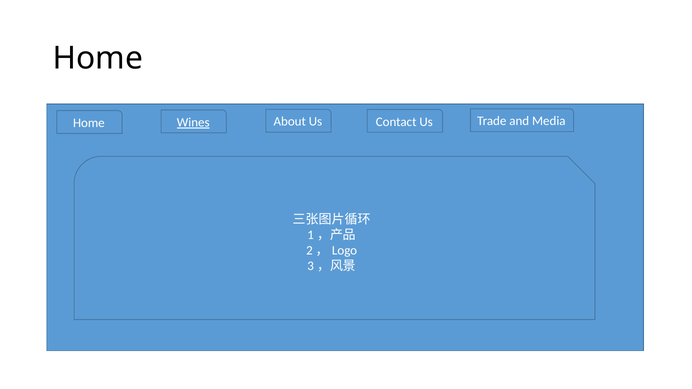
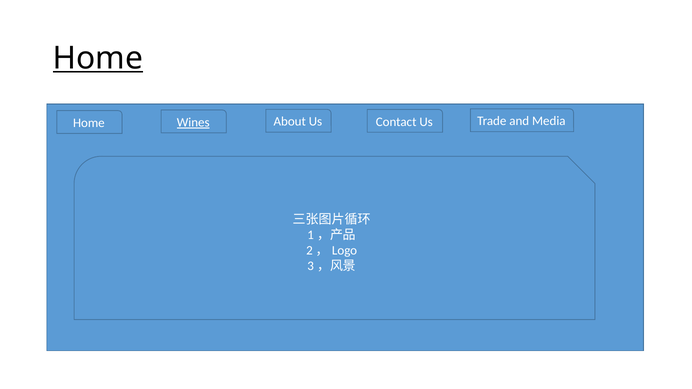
Home at (98, 58) underline: none -> present
